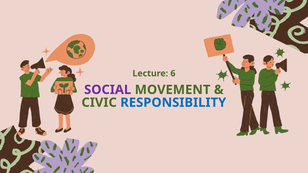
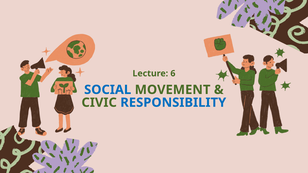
SOCIAL colour: purple -> blue
